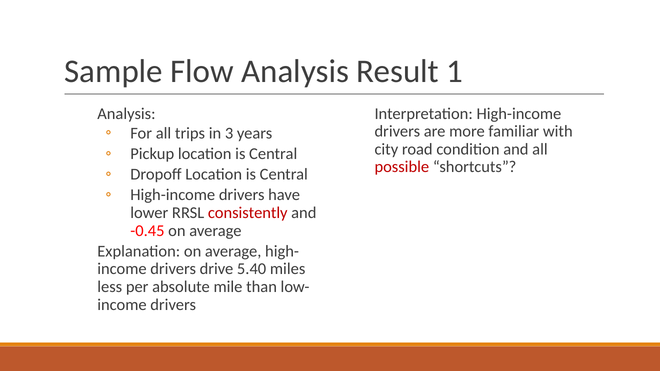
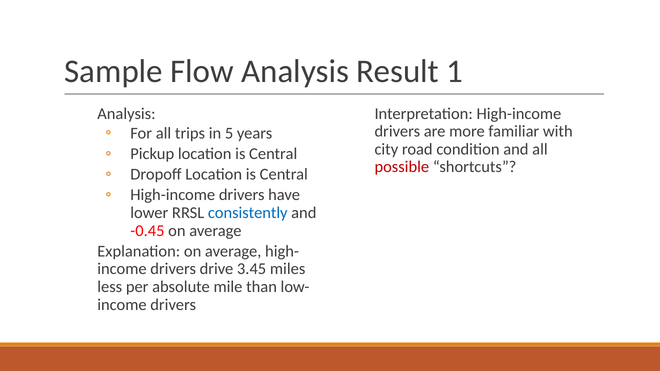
3: 3 -> 5
consistently colour: red -> blue
5.40: 5.40 -> 3.45
